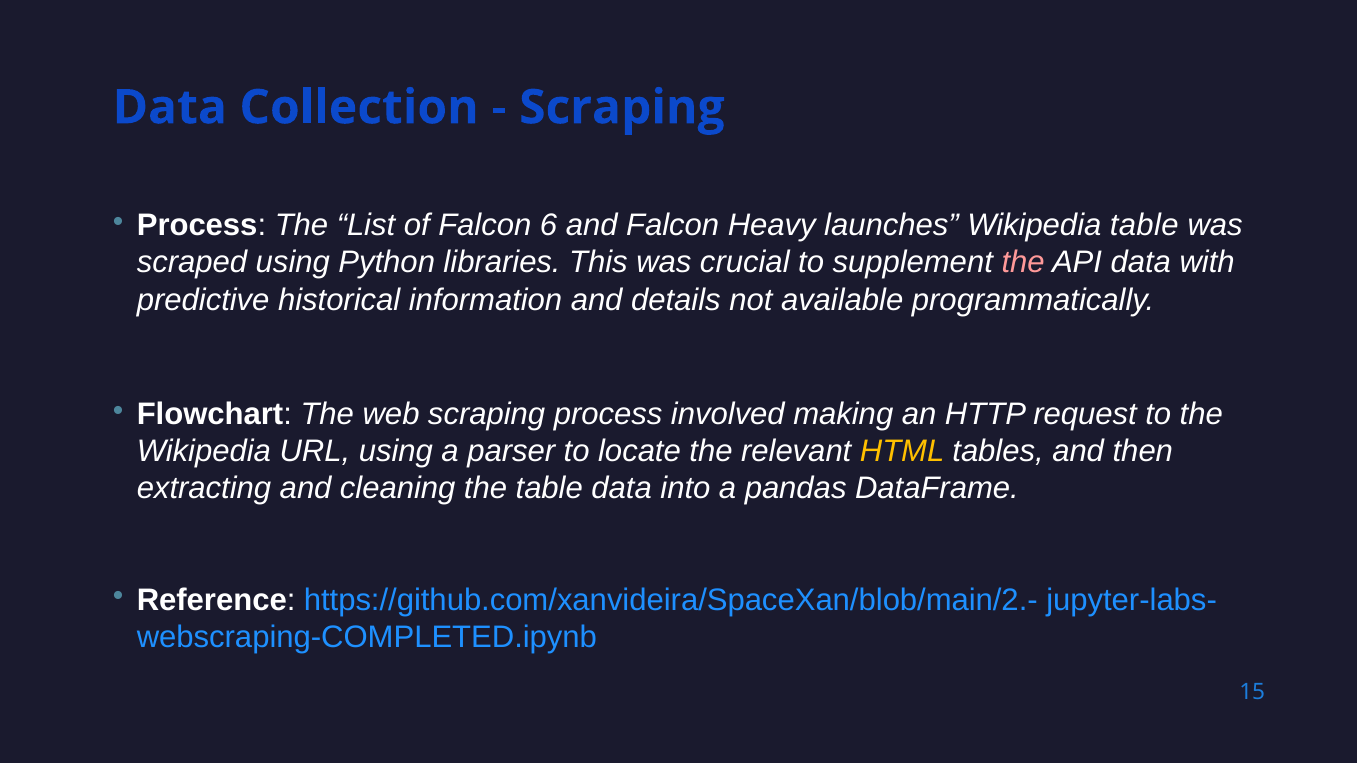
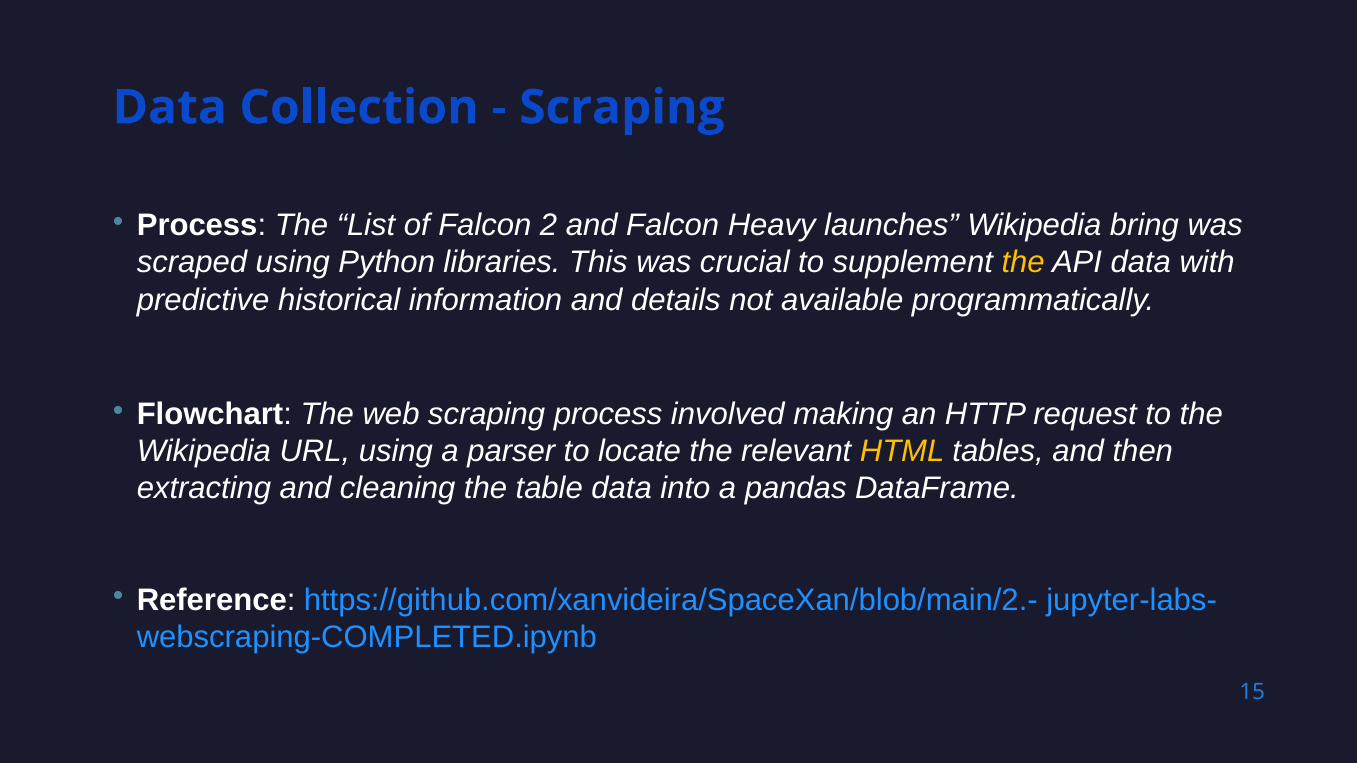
6: 6 -> 2
Wikipedia table: table -> bring
the at (1023, 263) colour: pink -> yellow
